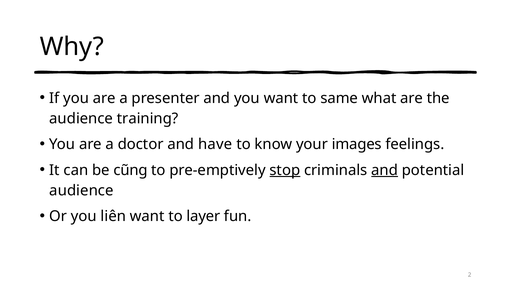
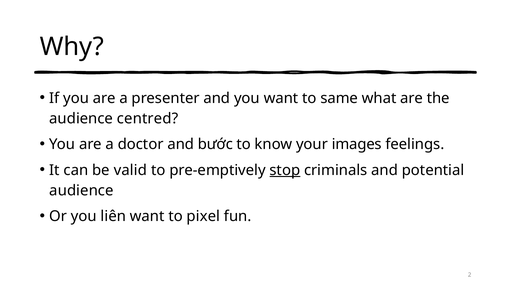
training: training -> centred
have: have -> bước
cũng: cũng -> valid
and at (385, 170) underline: present -> none
layer: layer -> pixel
